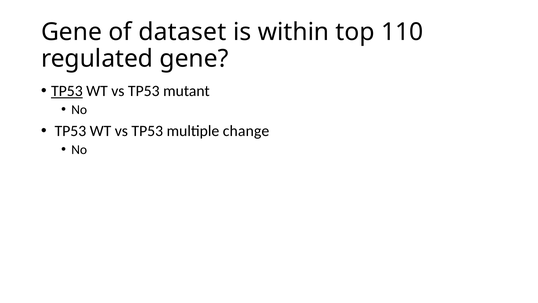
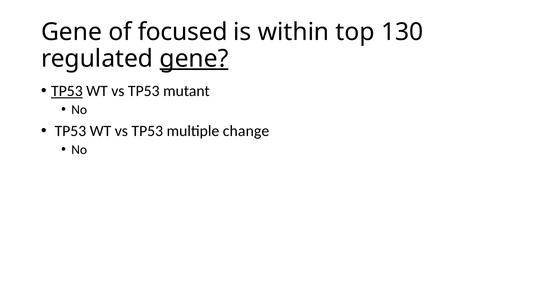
dataset: dataset -> focused
110: 110 -> 130
gene at (194, 59) underline: none -> present
